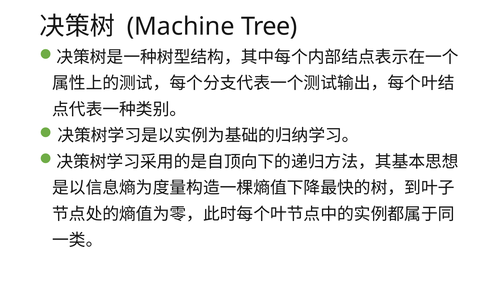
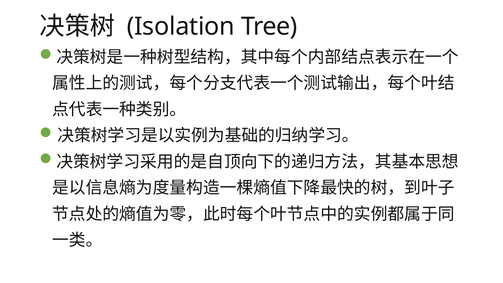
Machine: Machine -> Isolation
